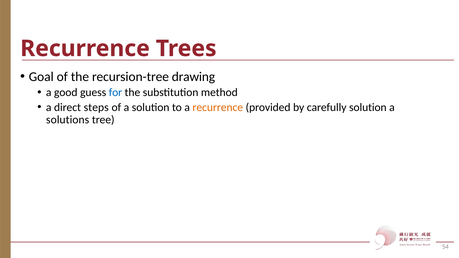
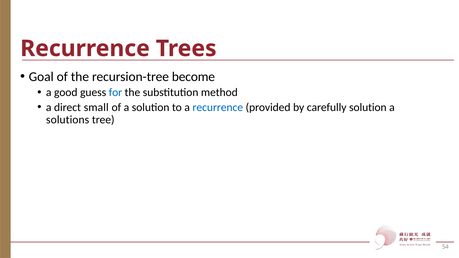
drawing: drawing -> become
steps: steps -> small
recurrence at (218, 107) colour: orange -> blue
